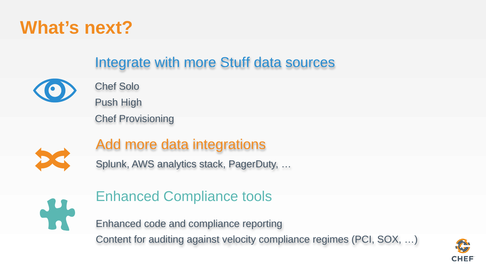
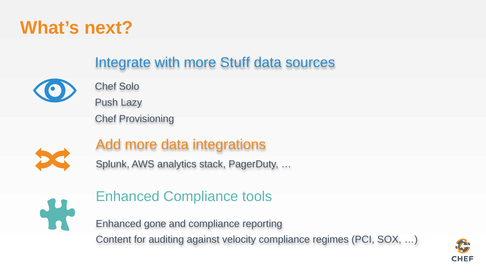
High: High -> Lazy
code: code -> gone
